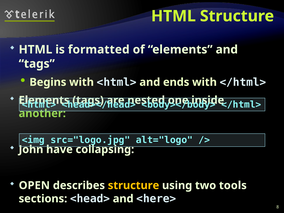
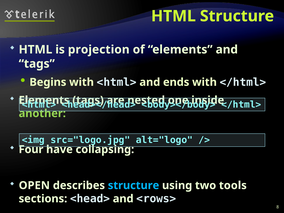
formatted: formatted -> projection
John: John -> Four
structure at (134, 185) colour: yellow -> light blue
<here>: <here> -> <rows>
